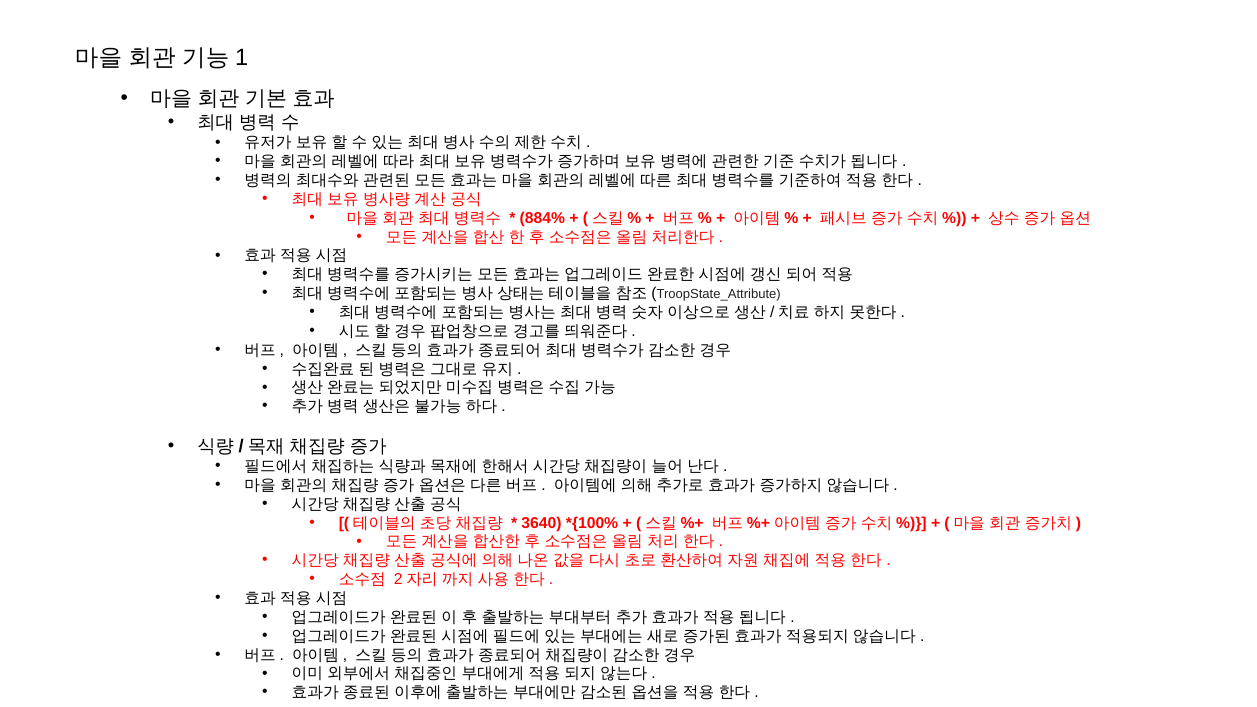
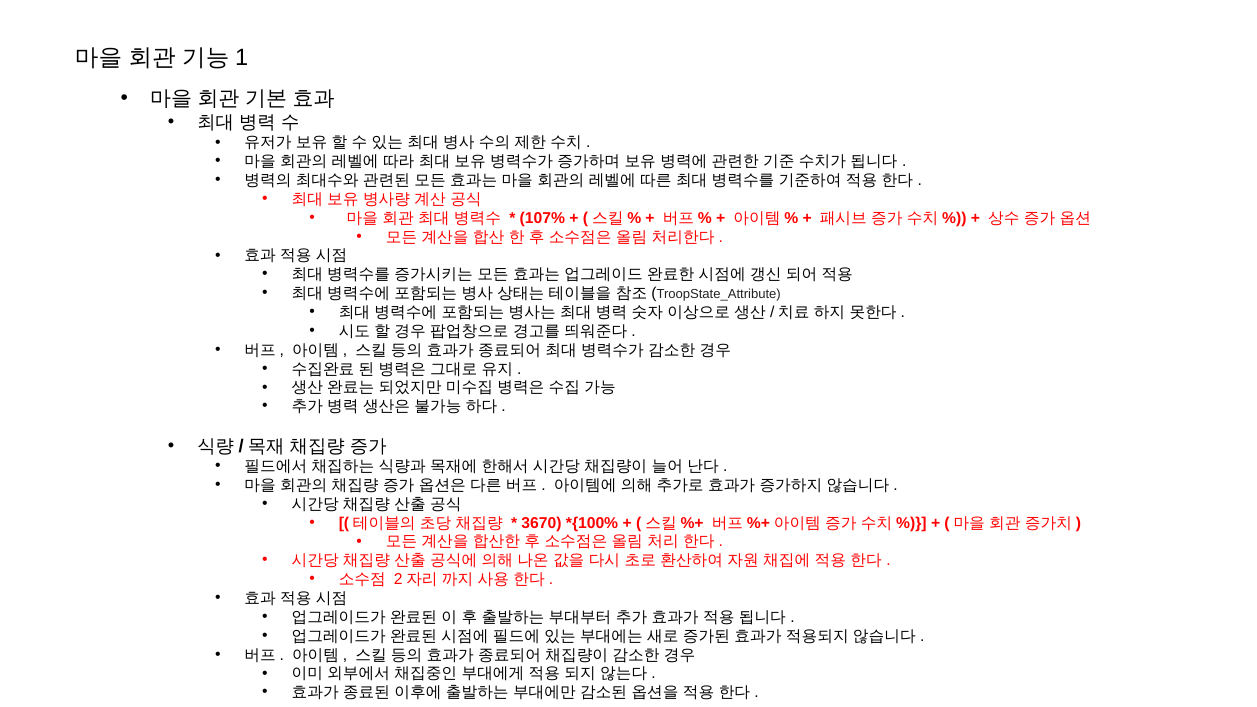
884%: 884% -> 107%
3640: 3640 -> 3670
